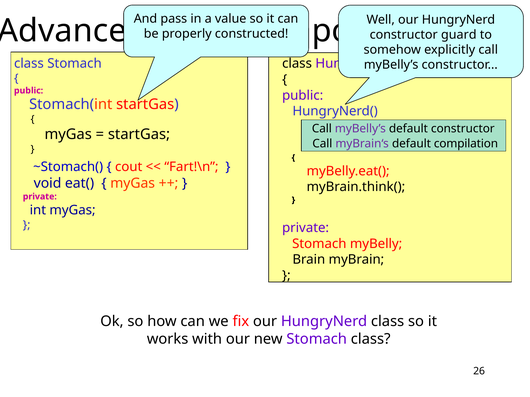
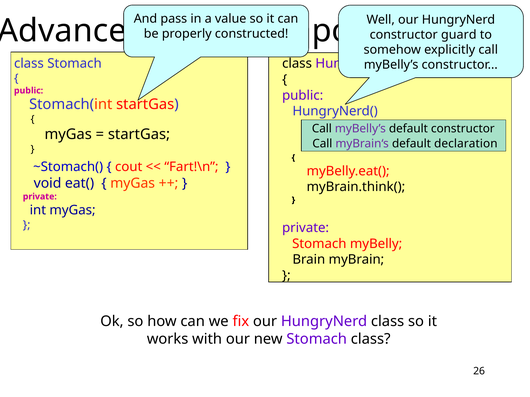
compilation: compilation -> declaration
